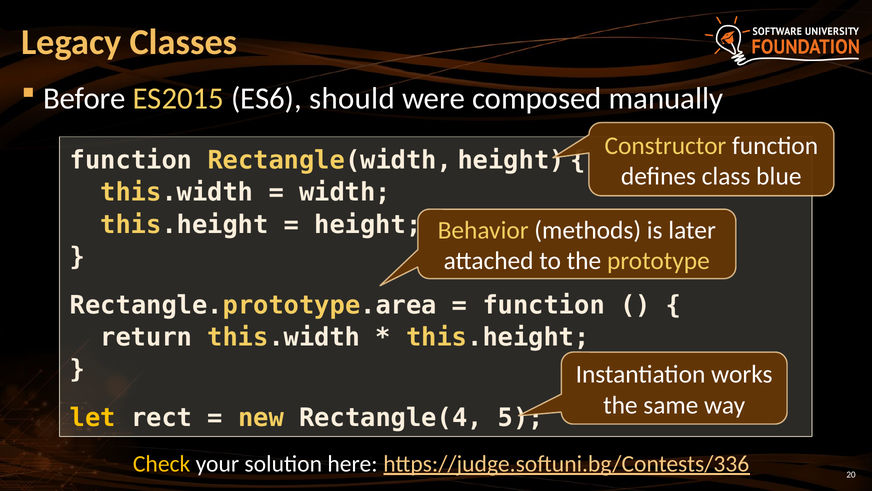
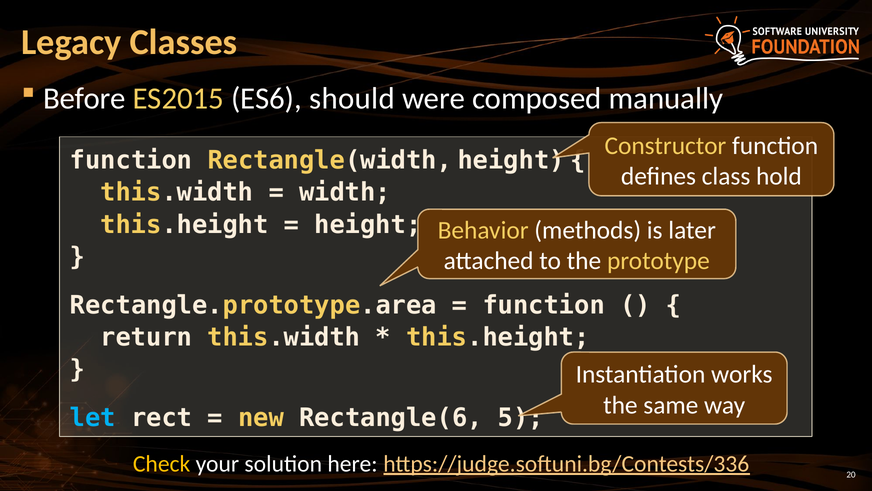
blue: blue -> hold
let colour: yellow -> light blue
Rectangle(4: Rectangle(4 -> Rectangle(6
